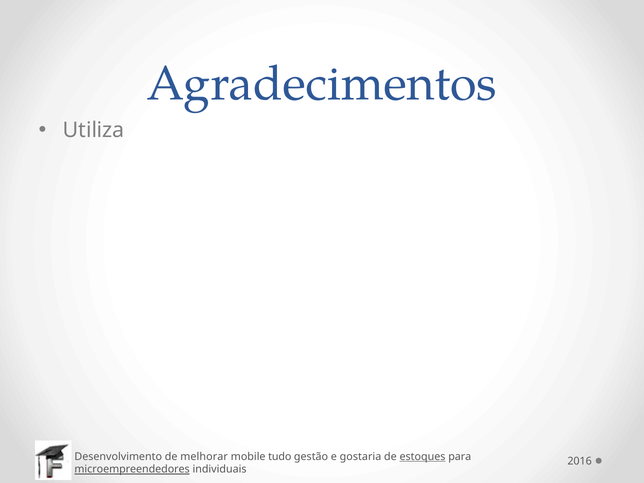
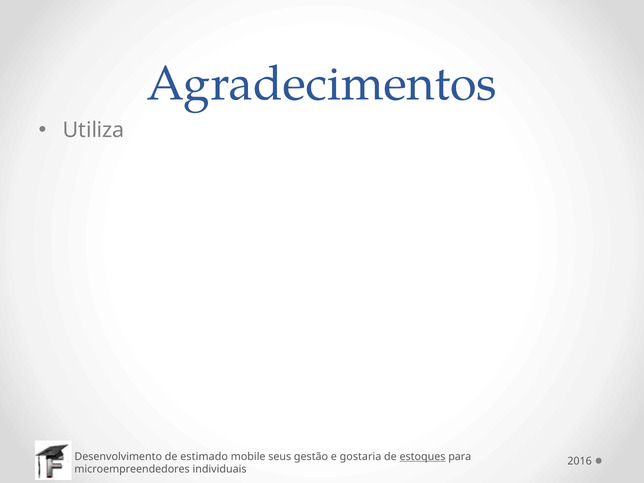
melhorar: melhorar -> estimado
tudo: tudo -> seus
microempreendedores underline: present -> none
